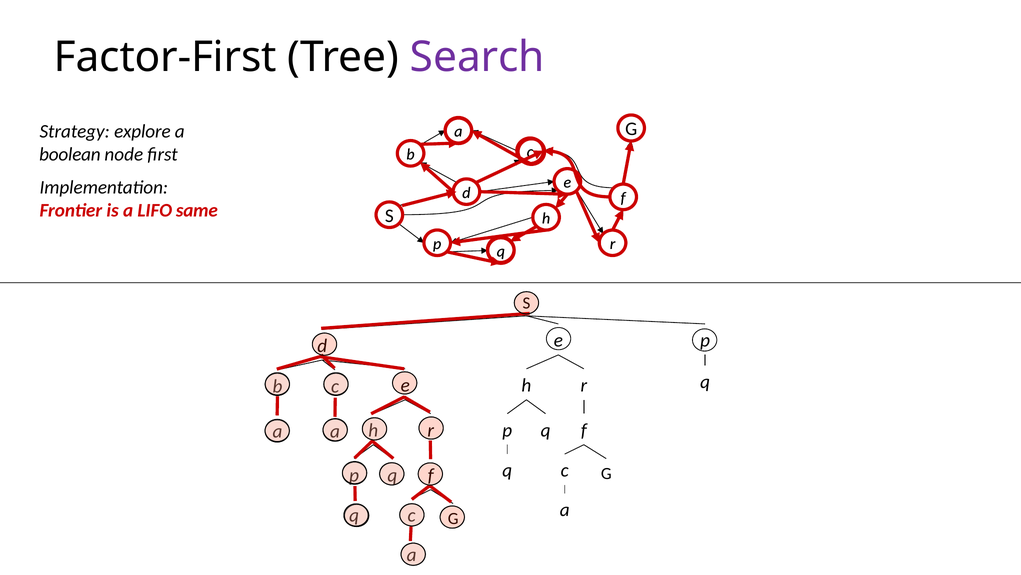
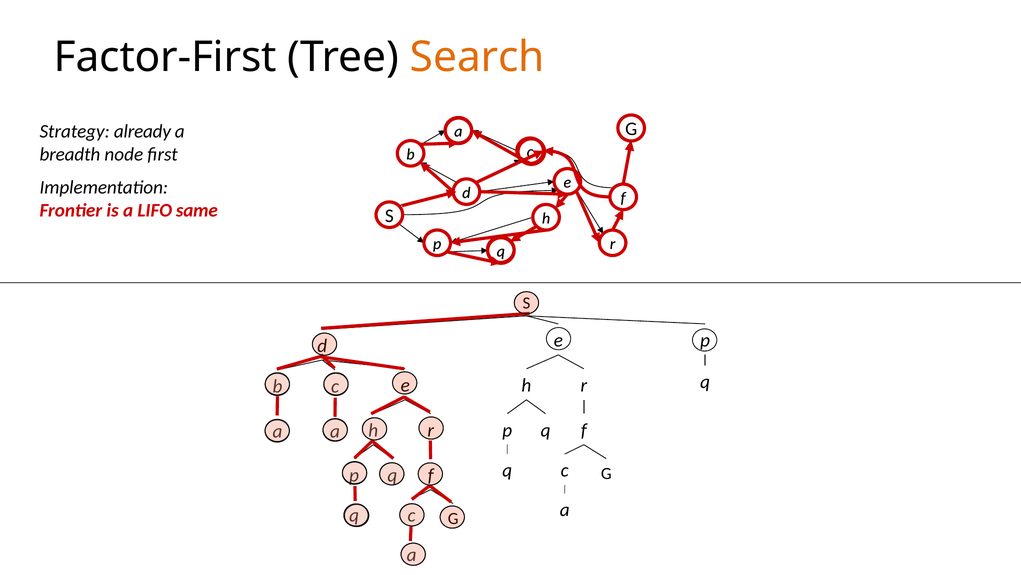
Search colour: purple -> orange
explore: explore -> already
boolean: boolean -> breadth
